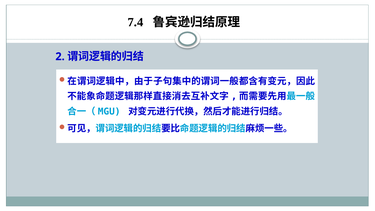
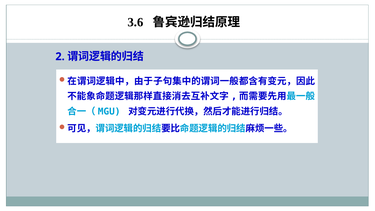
7.4: 7.4 -> 3.6
